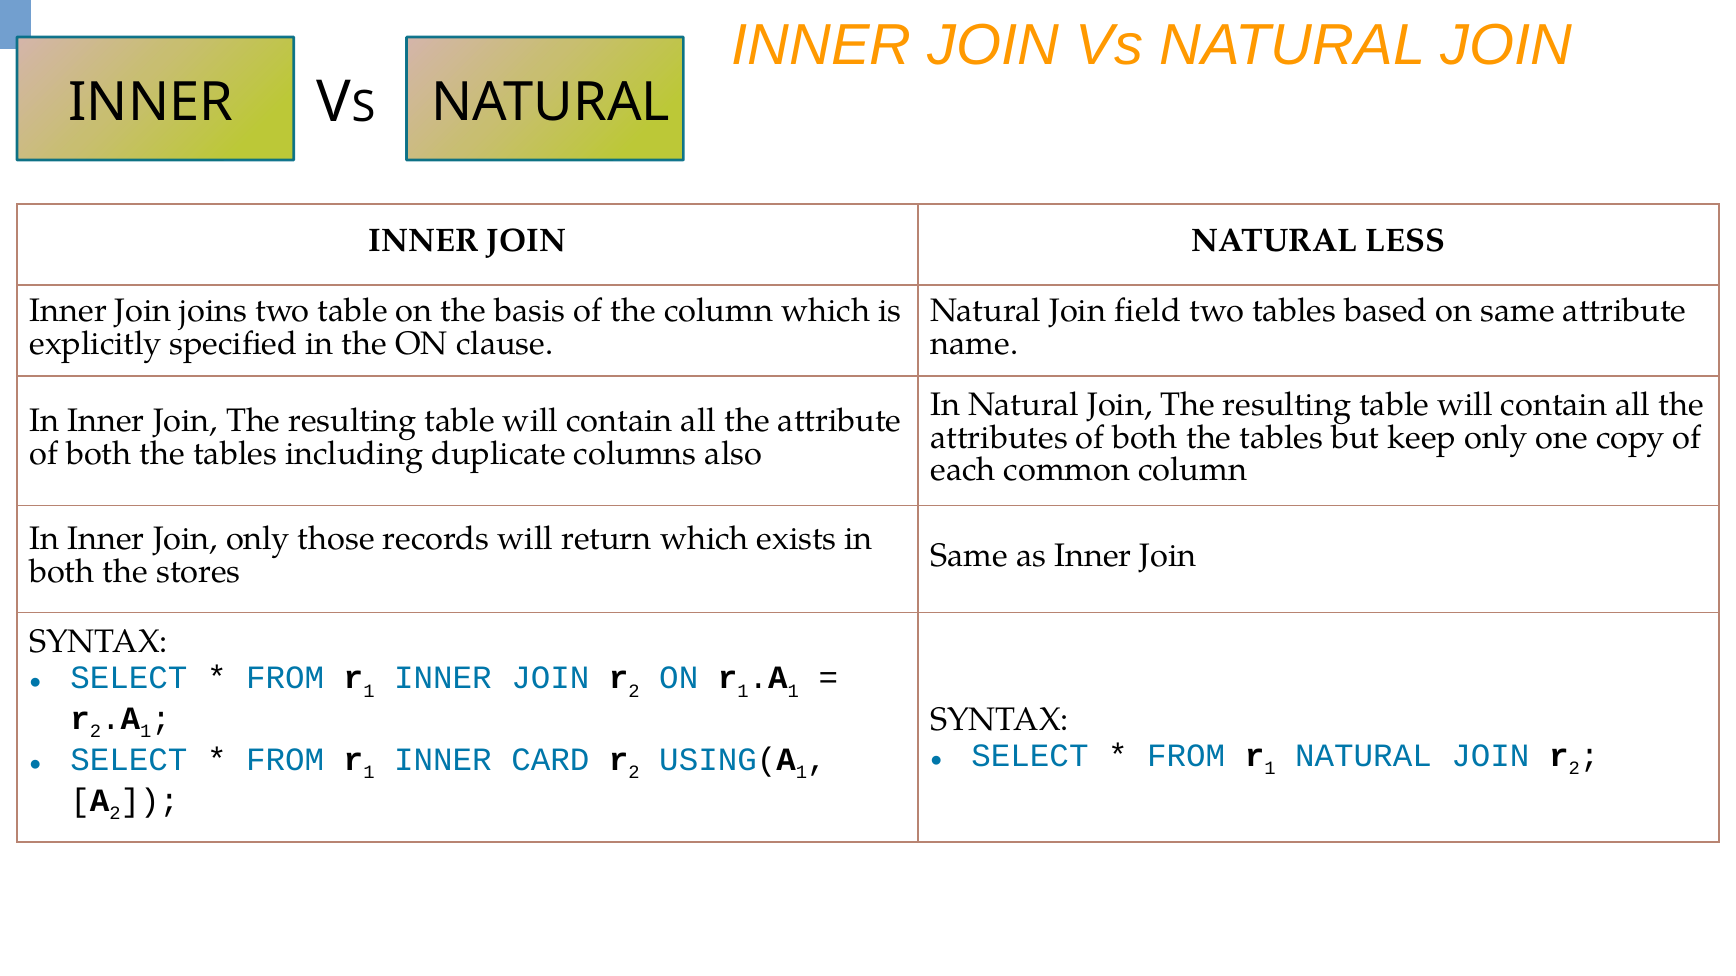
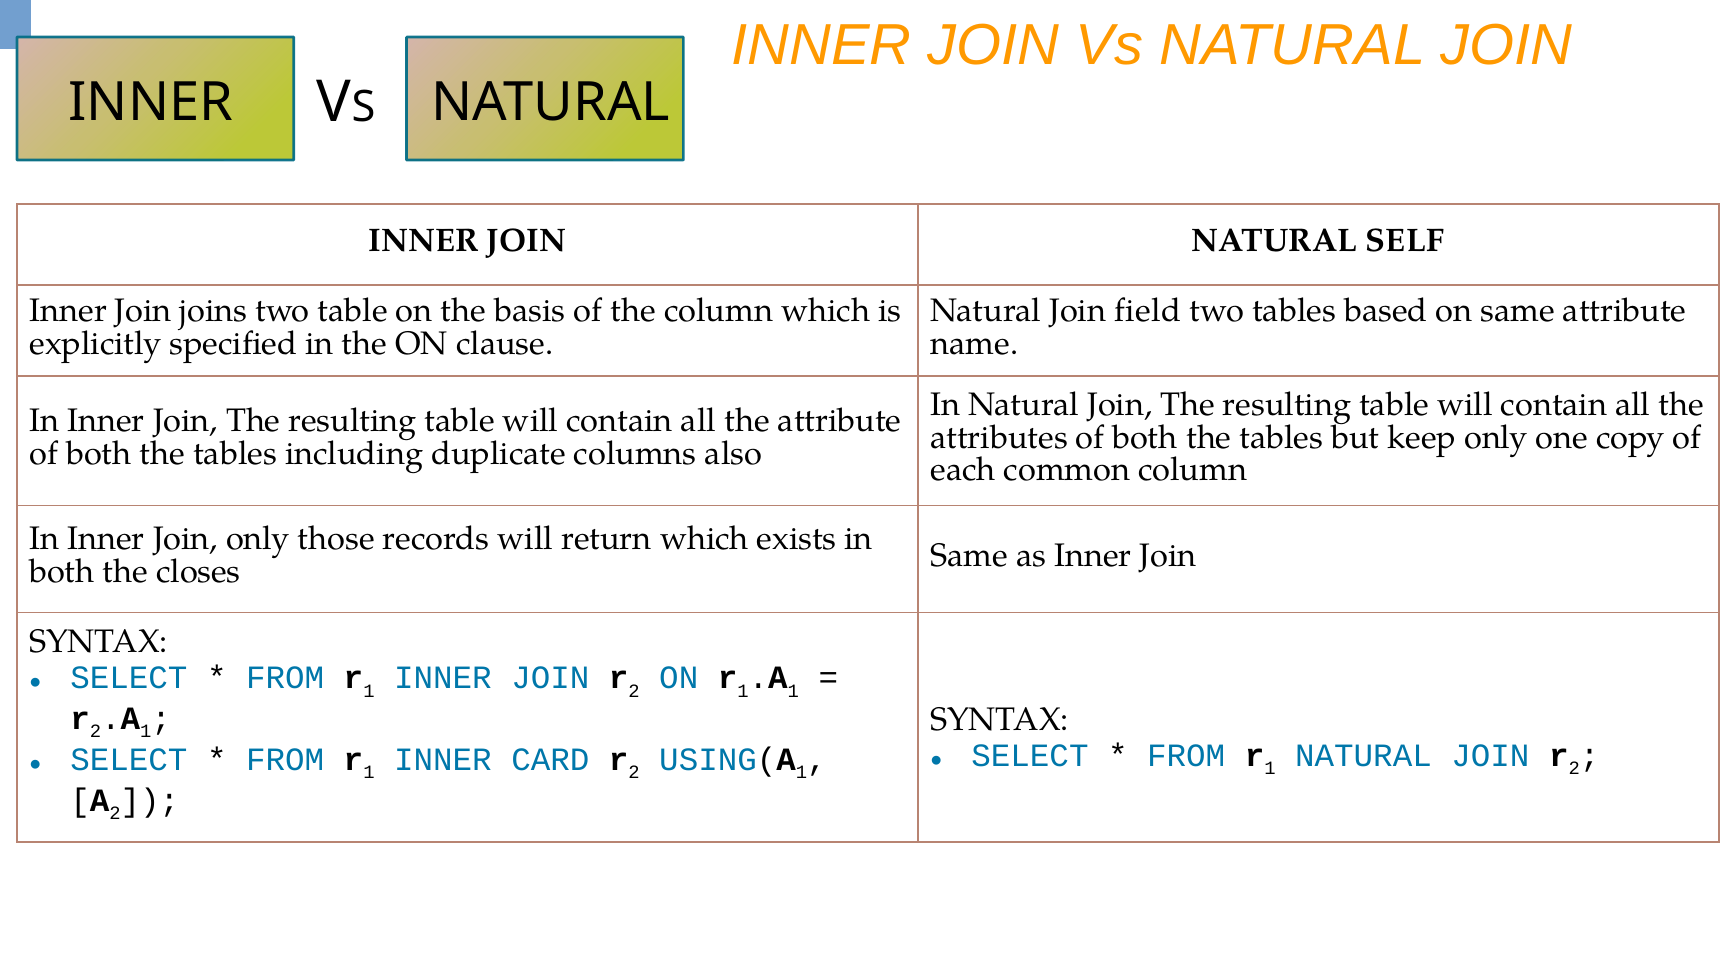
LESS: LESS -> SELF
stores: stores -> closes
